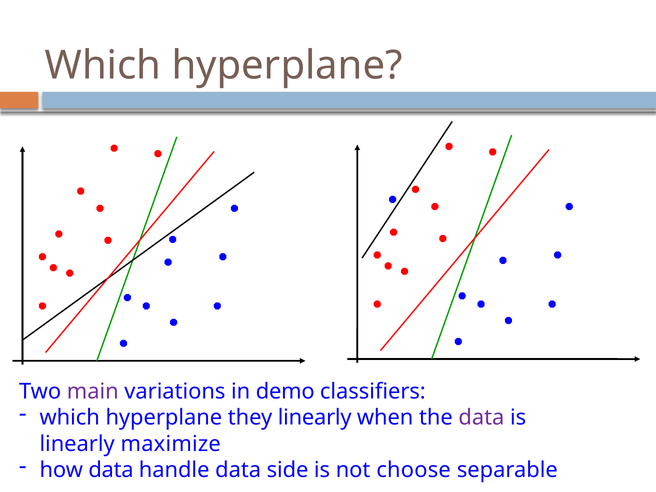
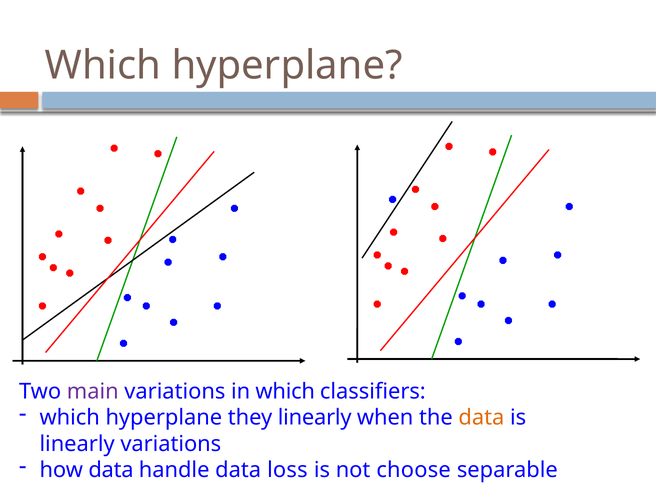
in demo: demo -> which
data at (481, 418) colour: purple -> orange
linearly maximize: maximize -> variations
side: side -> loss
